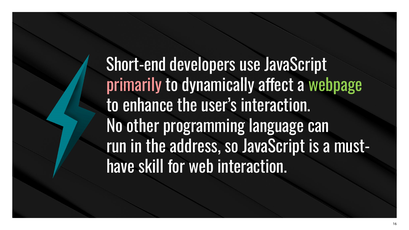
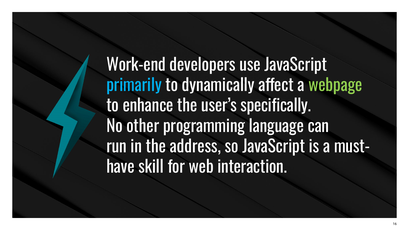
Short-end: Short-end -> Work-end
primarily colour: pink -> light blue
user’s interaction: interaction -> specifically
